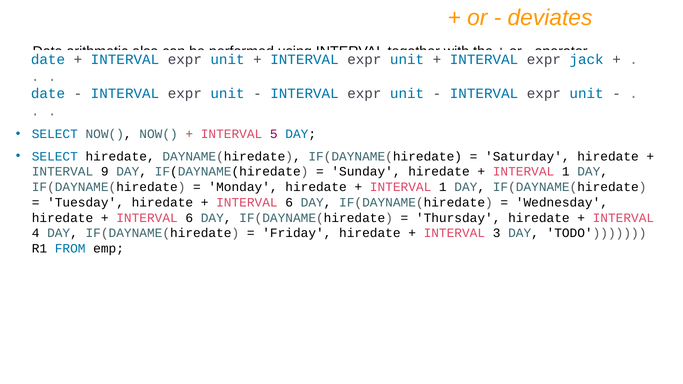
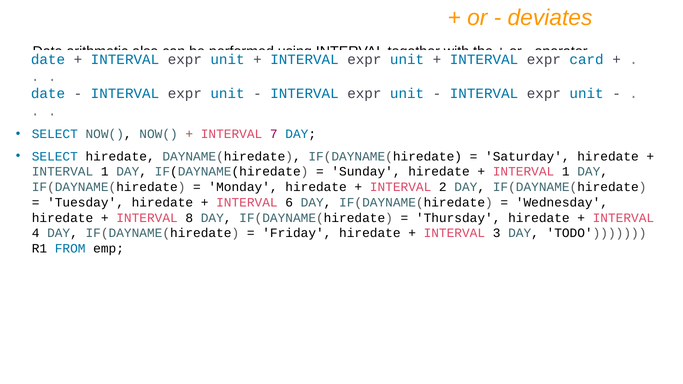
jack: jack -> card
5: 5 -> 7
9 at (105, 172): 9 -> 1
1 at (443, 187): 1 -> 2
6 at (189, 218): 6 -> 8
